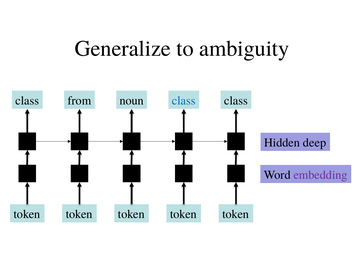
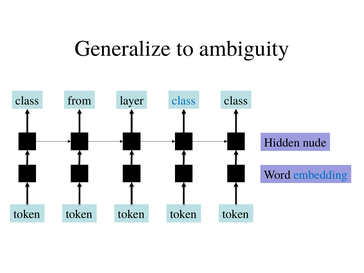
noun: noun -> layer
deep: deep -> nude
embedding colour: purple -> blue
